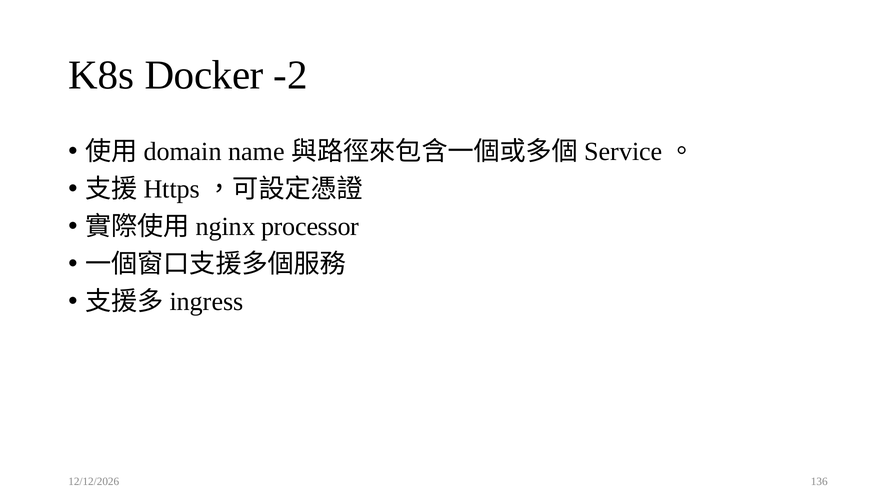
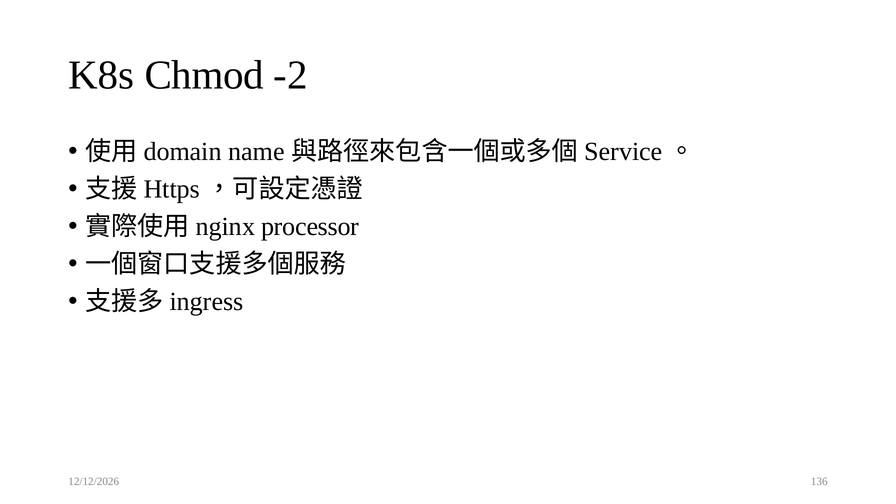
Docker: Docker -> Chmod
